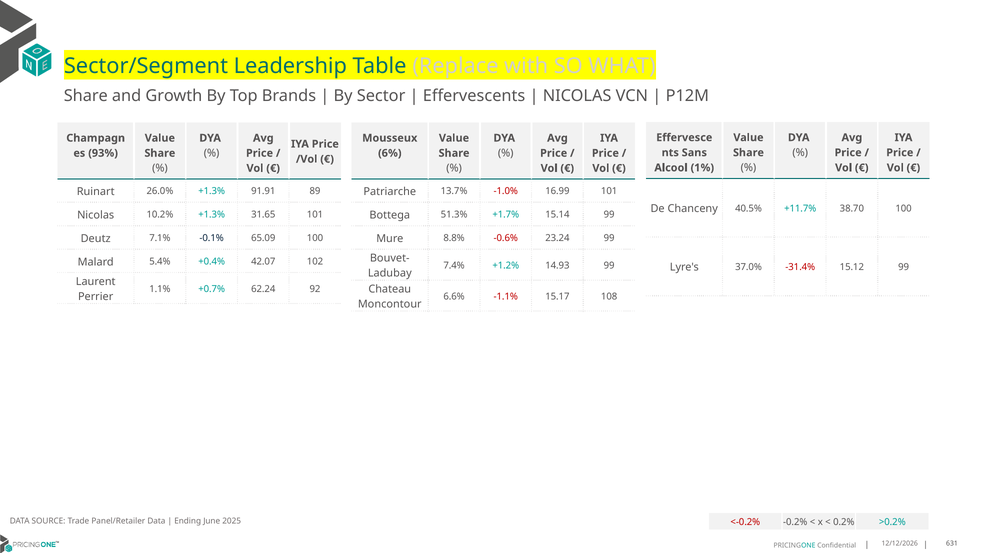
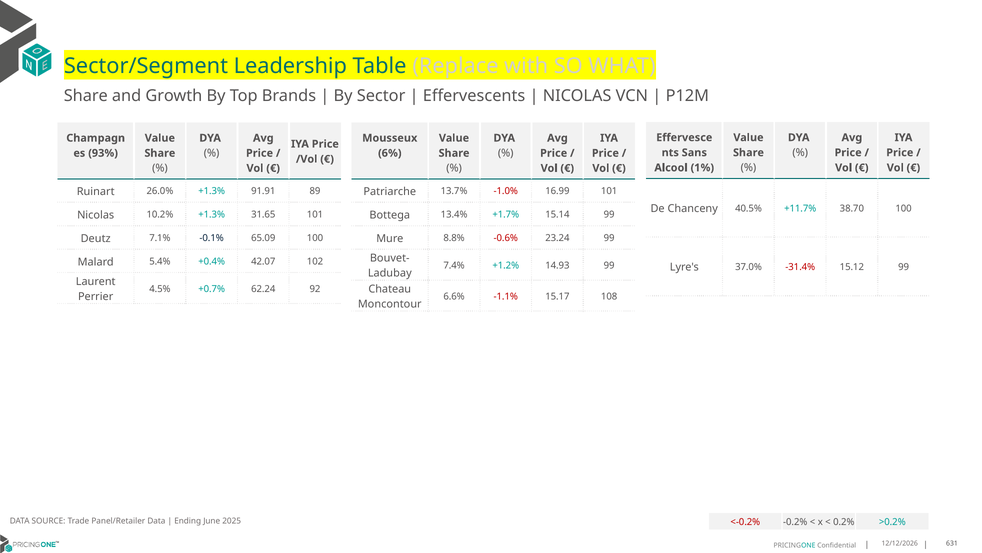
51.3%: 51.3% -> 13.4%
1.1%: 1.1% -> 4.5%
